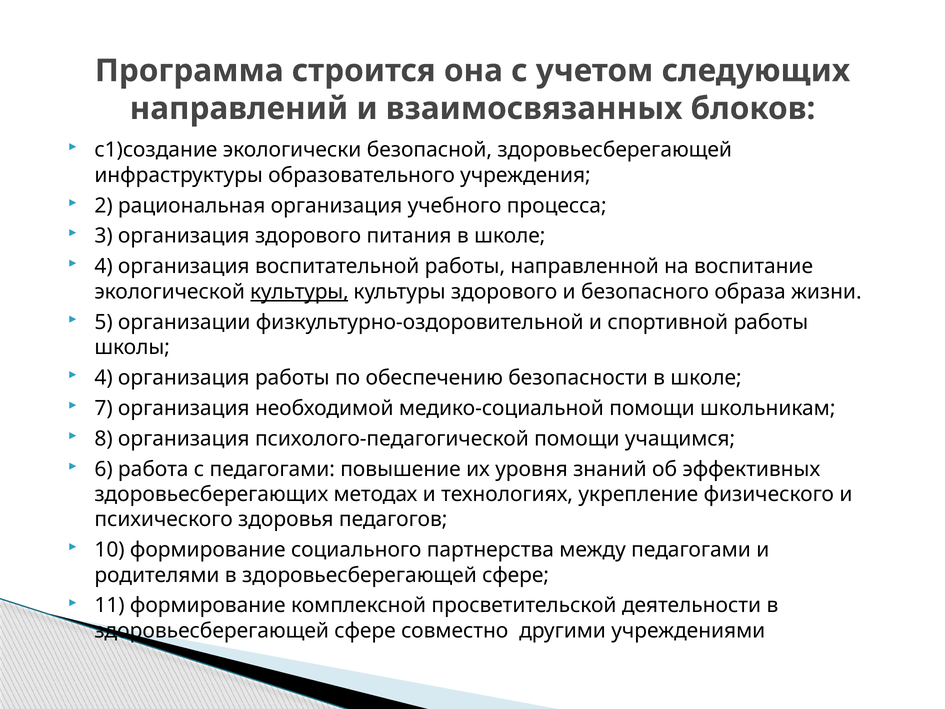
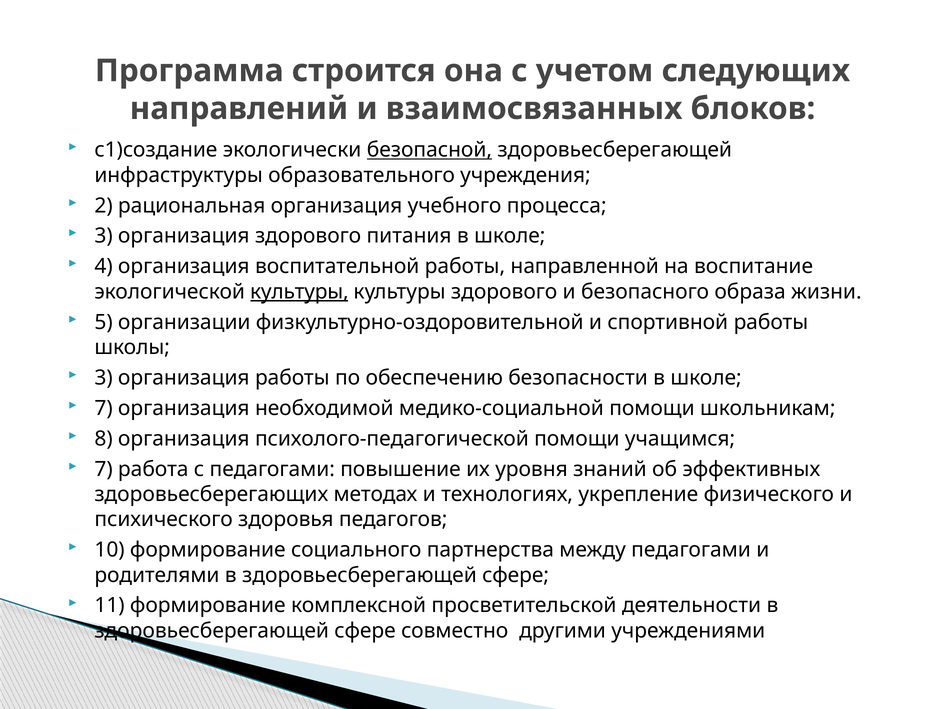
безопасной underline: none -> present
4 at (104, 378): 4 -> 3
6 at (104, 469): 6 -> 7
